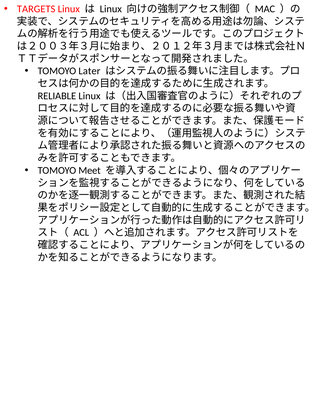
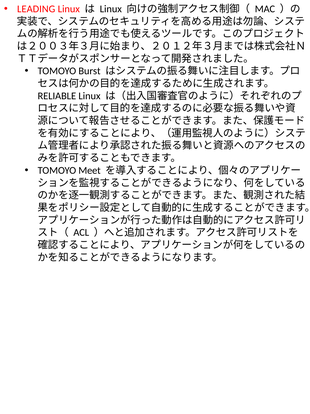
TARGETS: TARGETS -> LEADING
Later: Later -> Burst
